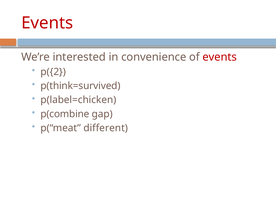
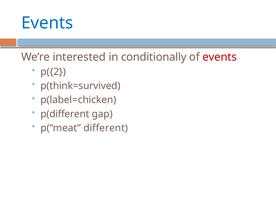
Events at (47, 23) colour: red -> blue
convenience: convenience -> conditionally
p(combine: p(combine -> p(different
